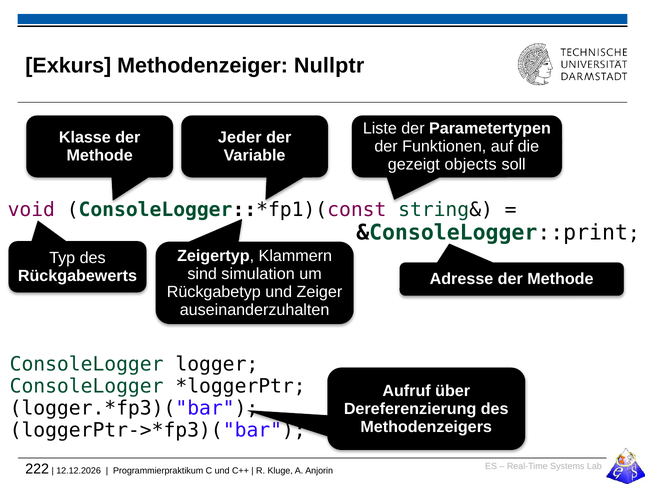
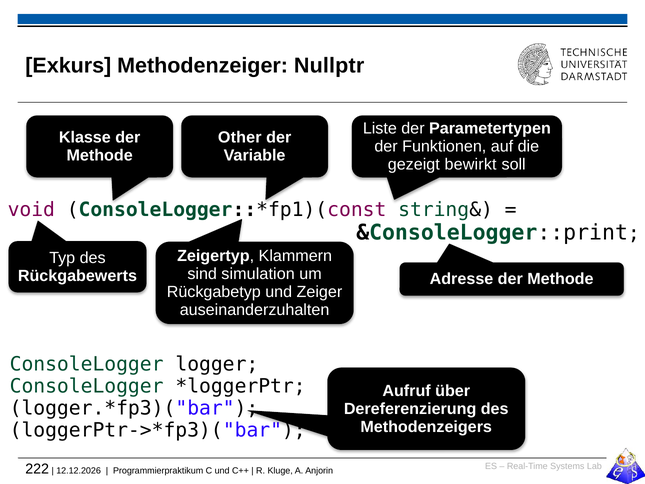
Jeder: Jeder -> Other
objects: objects -> bewirkt
